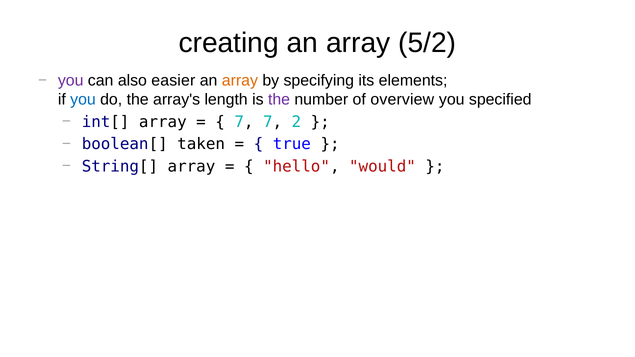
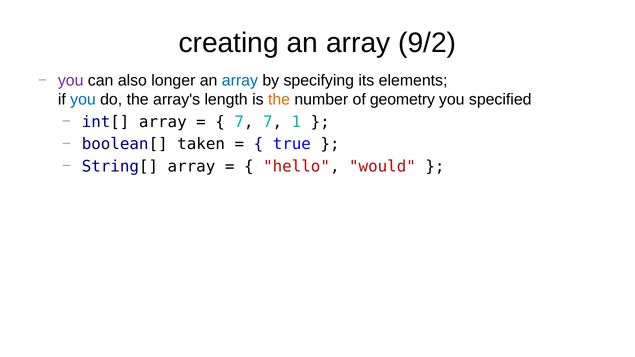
5/2: 5/2 -> 9/2
easier: easier -> longer
array at (240, 81) colour: orange -> blue
the at (279, 100) colour: purple -> orange
overview: overview -> geometry
2: 2 -> 1
